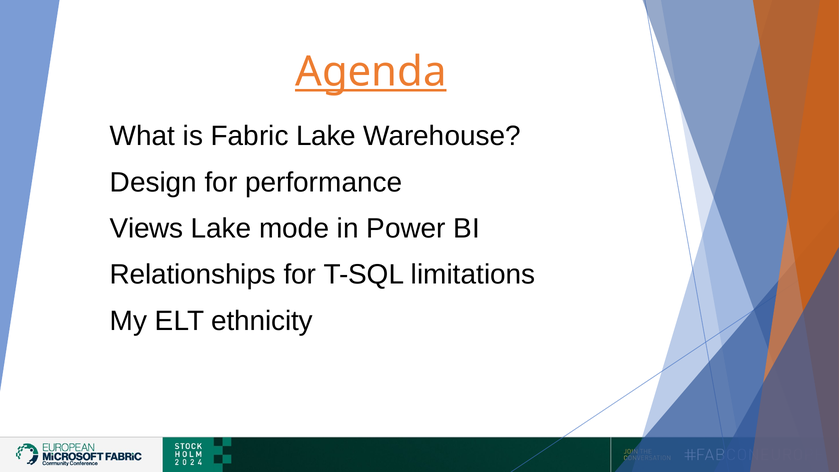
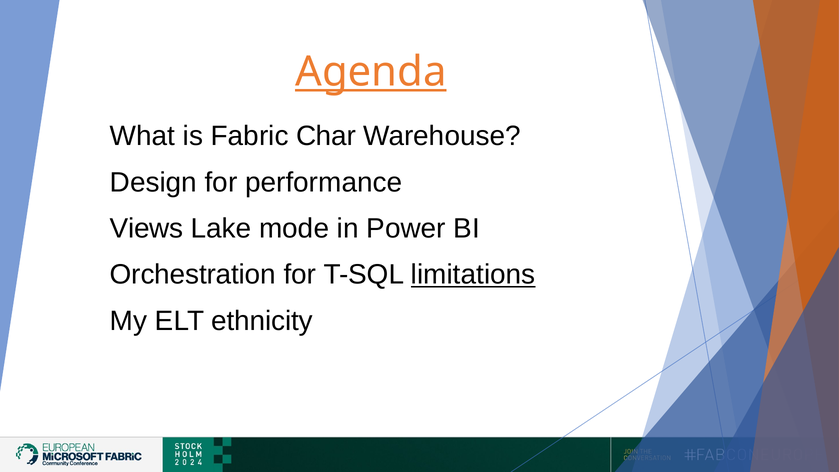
Fabric Lake: Lake -> Char
Relationships: Relationships -> Orchestration
limitations underline: none -> present
